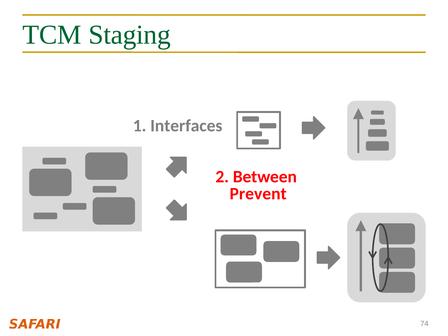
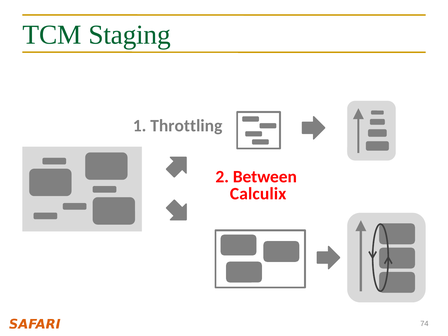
Interfaces: Interfaces -> Throttling
Prevent: Prevent -> Calculix
